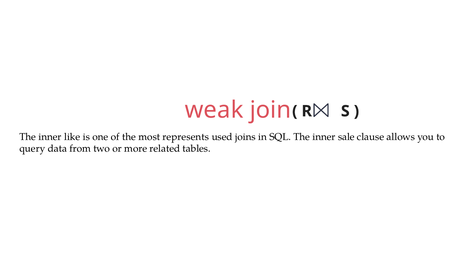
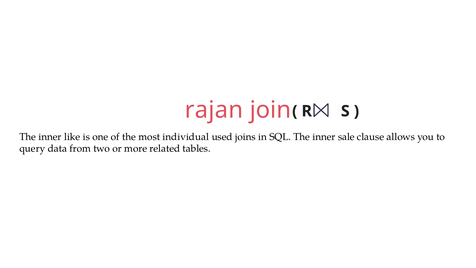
weak: weak -> rajan
represents: represents -> individual
